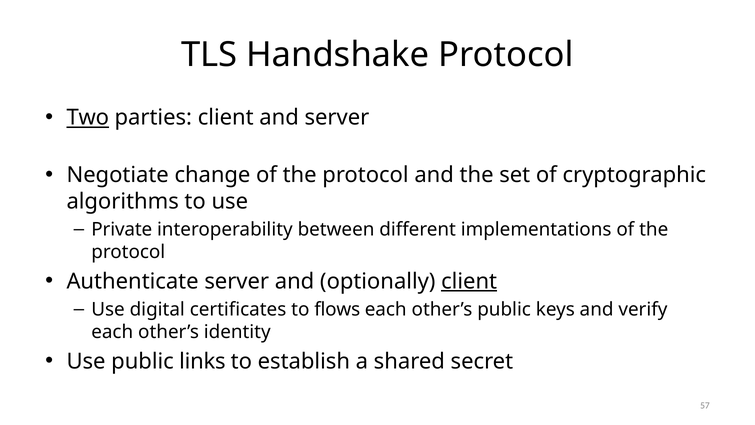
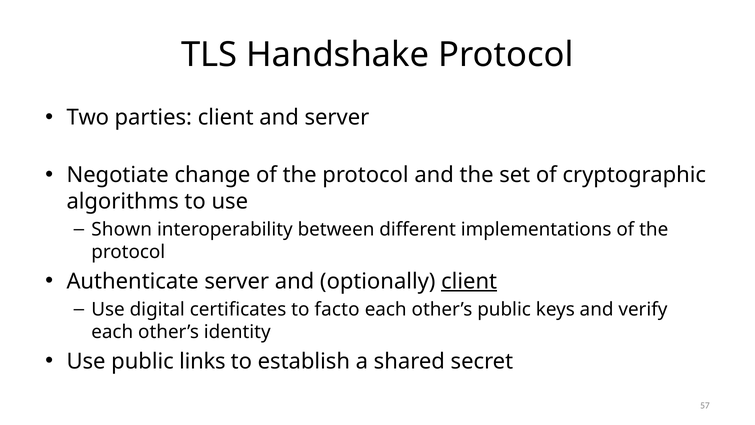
Two underline: present -> none
Private: Private -> Shown
flows: flows -> facto
